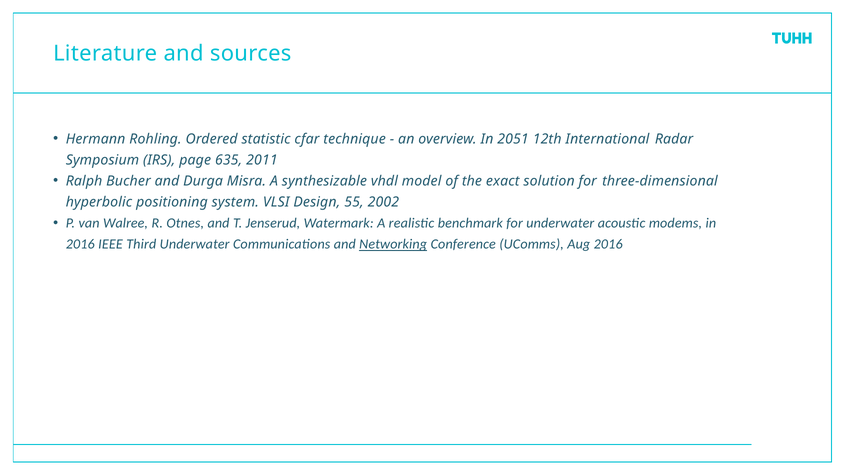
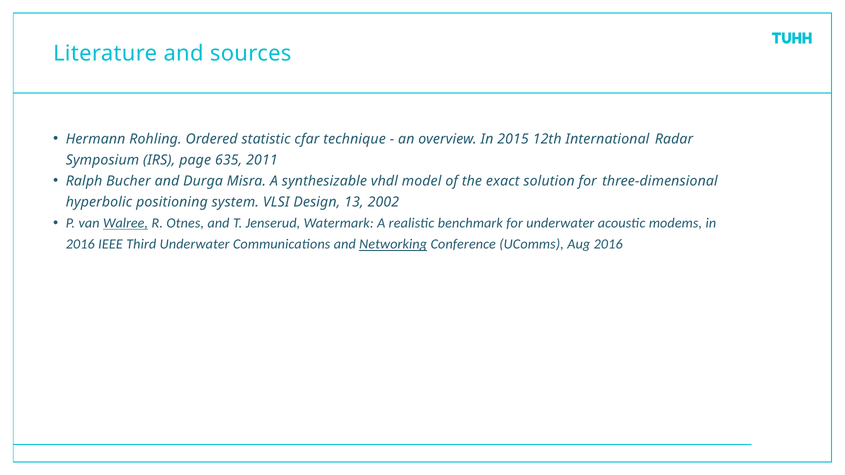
2051: 2051 -> 2015
55: 55 -> 13
Walree underline: none -> present
